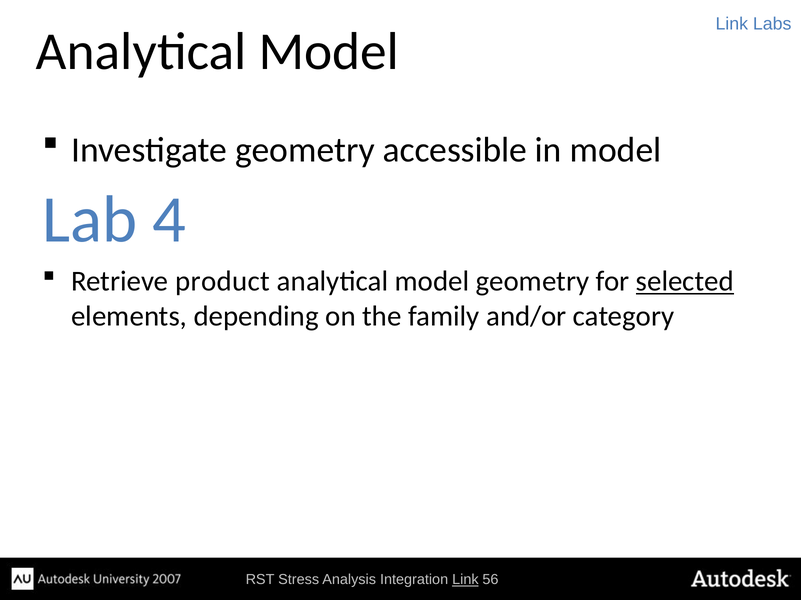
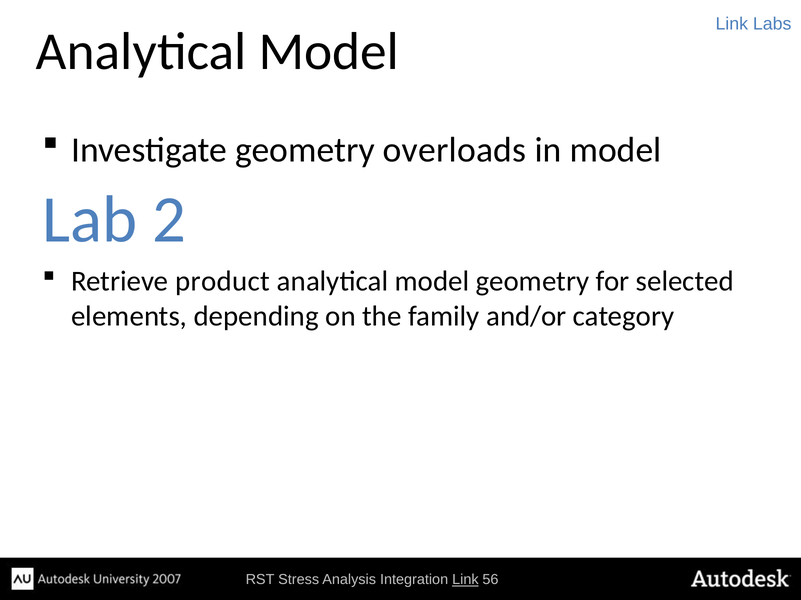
accessible: accessible -> overloads
4: 4 -> 2
selected underline: present -> none
